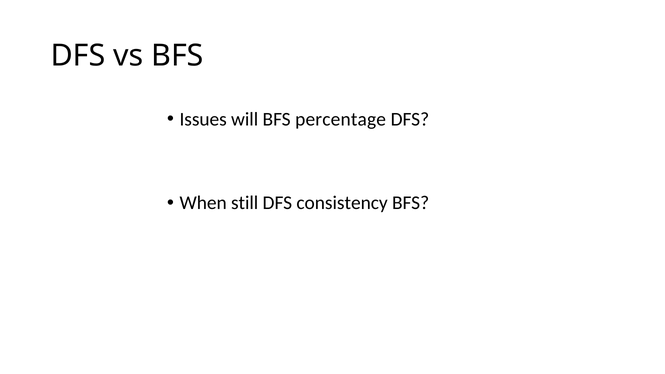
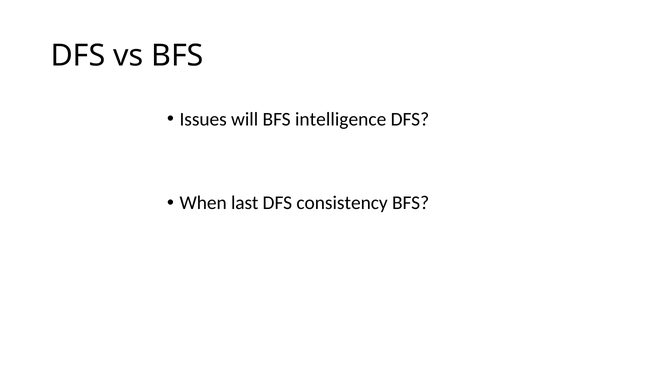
percentage: percentage -> intelligence
still: still -> last
